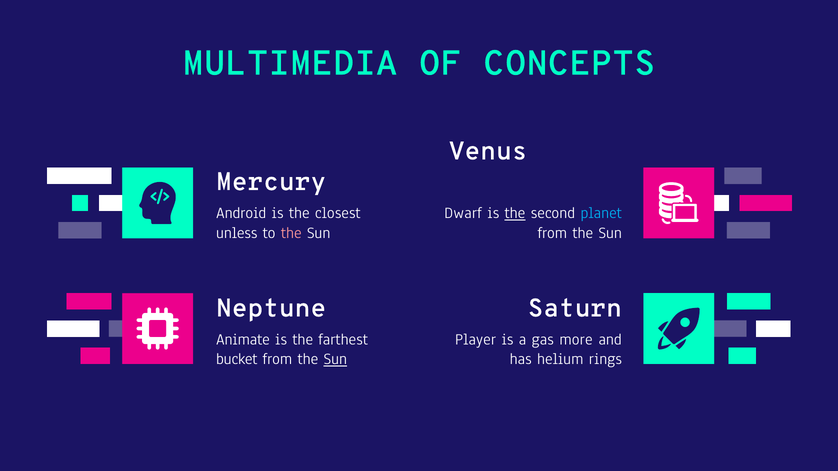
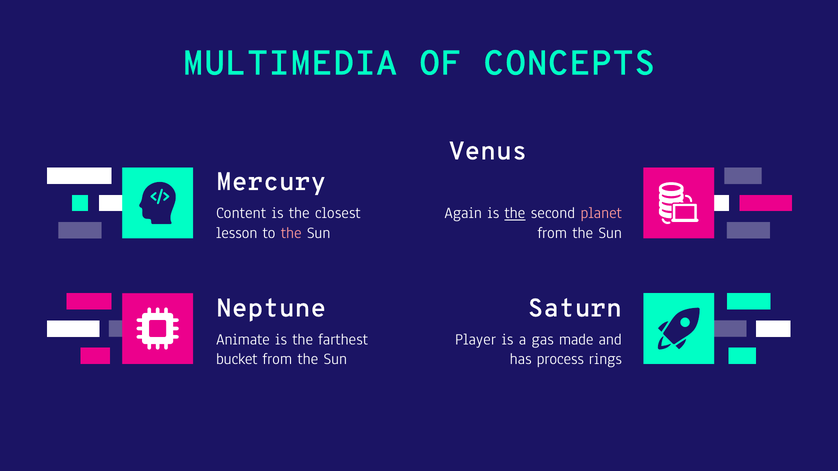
Android: Android -> Content
Dwarf: Dwarf -> Again
planet colour: light blue -> pink
unless: unless -> lesson
more: more -> made
Sun at (335, 359) underline: present -> none
helium: helium -> process
